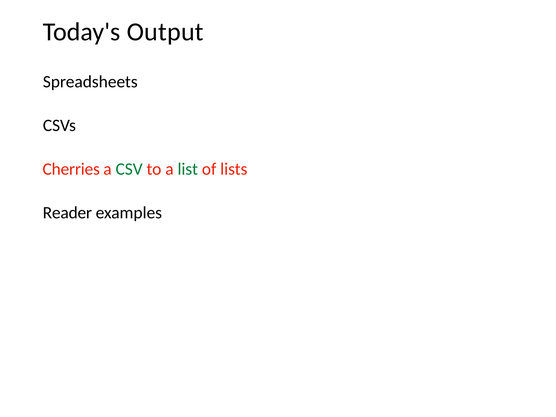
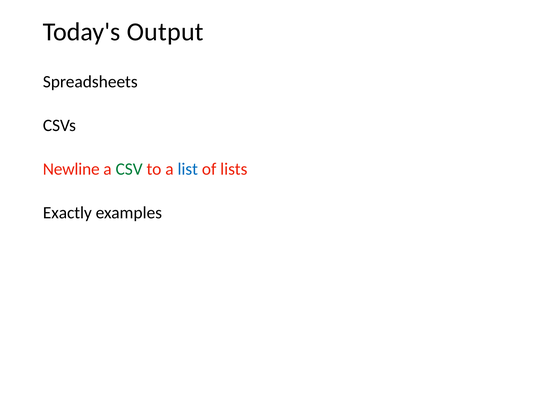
Cherries: Cherries -> Newline
list colour: green -> blue
Reader: Reader -> Exactly
